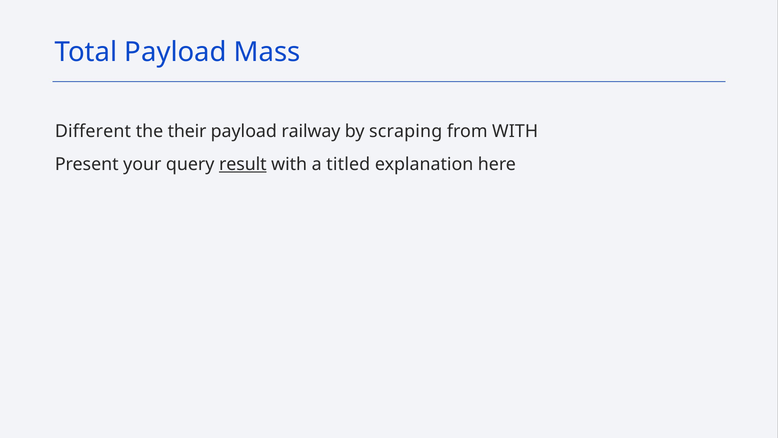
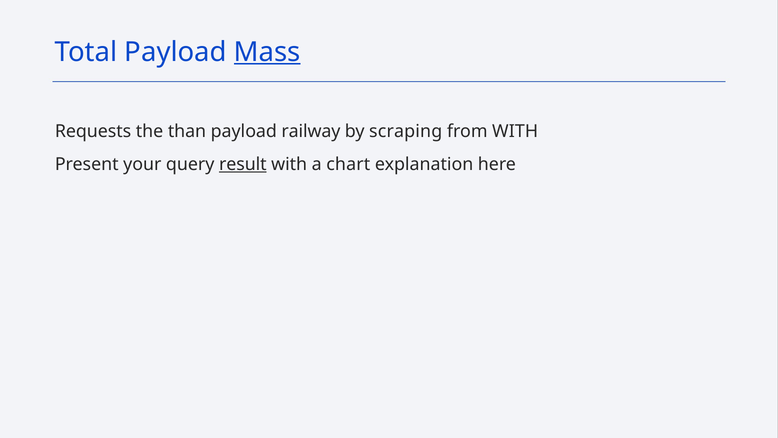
Mass underline: none -> present
Different: Different -> Requests
their: their -> than
titled: titled -> chart
